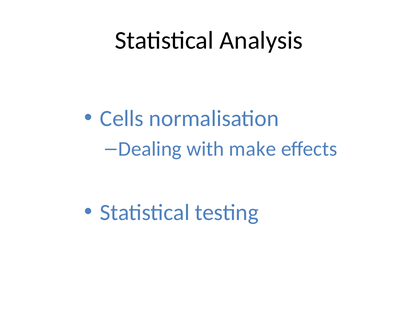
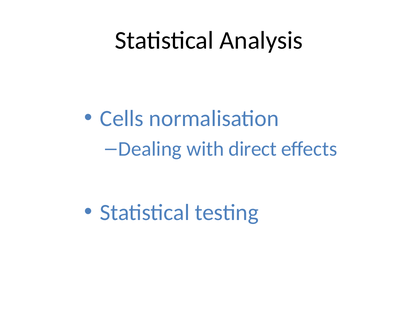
make: make -> direct
